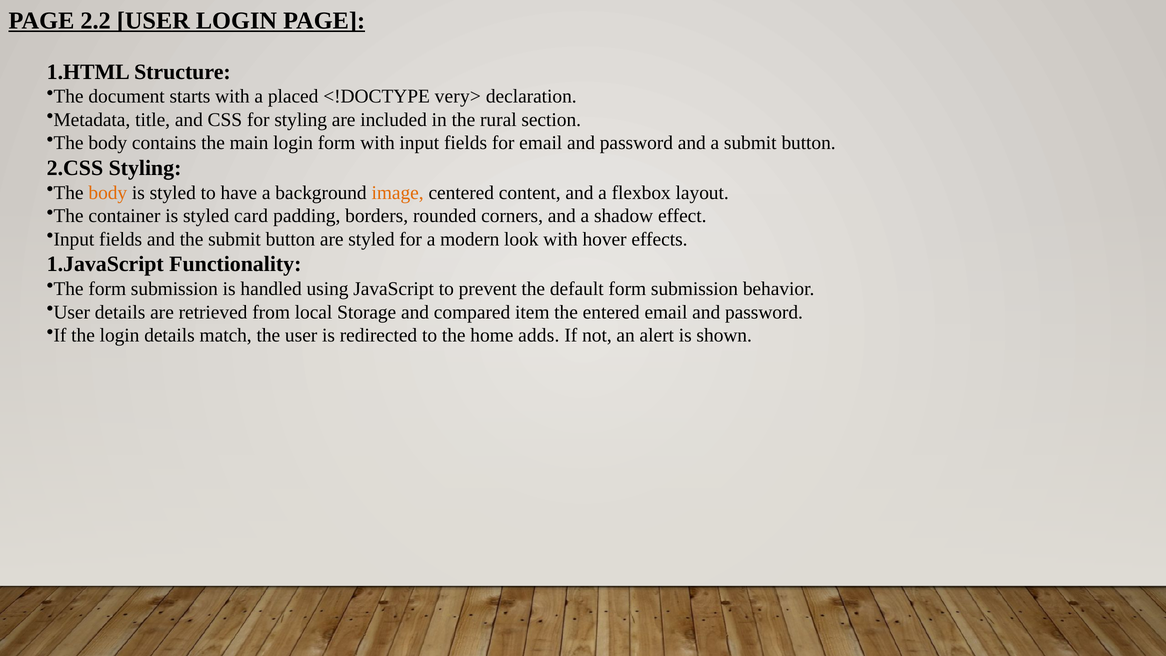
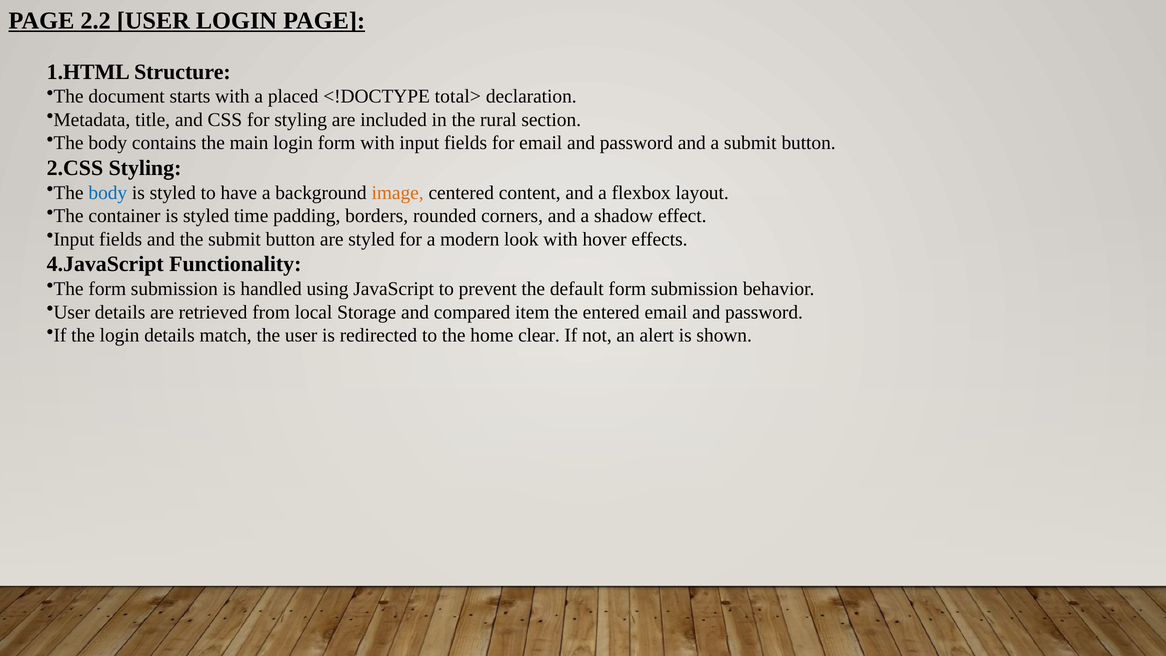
very>: very> -> total>
body at (108, 193) colour: orange -> blue
card: card -> time
1.JavaScript: 1.JavaScript -> 4.JavaScript
adds: adds -> clear
